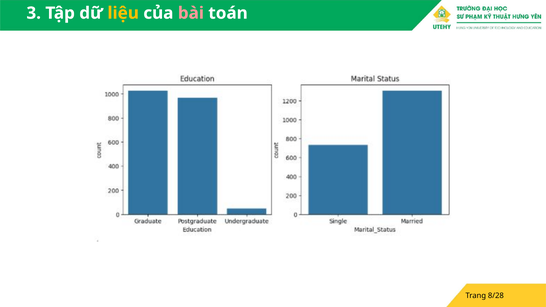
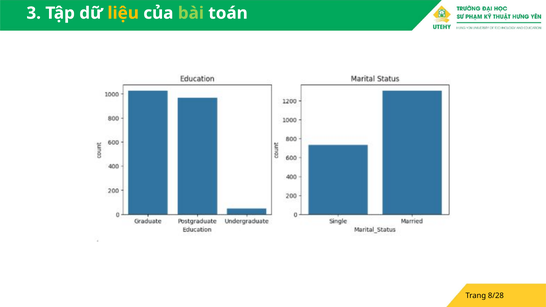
bài colour: pink -> light green
